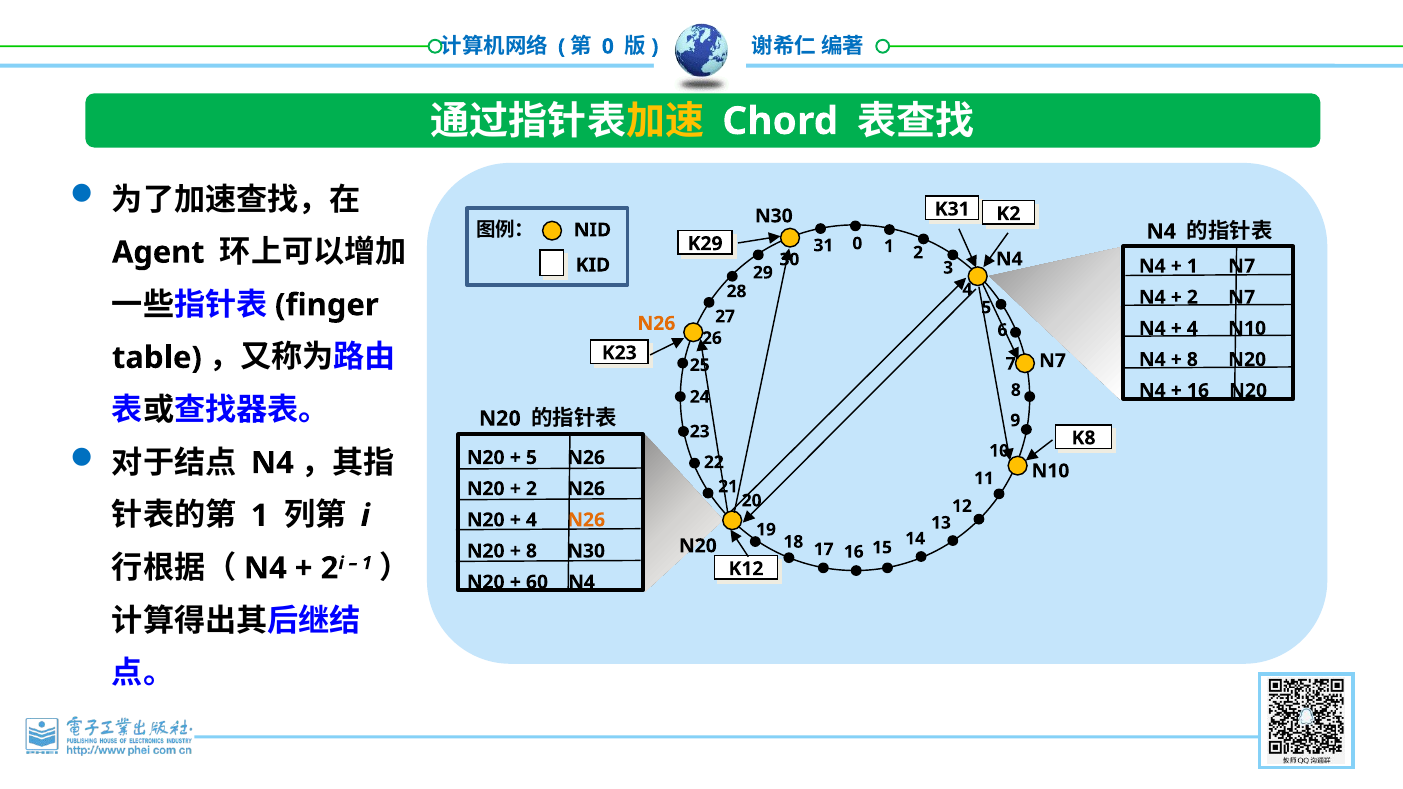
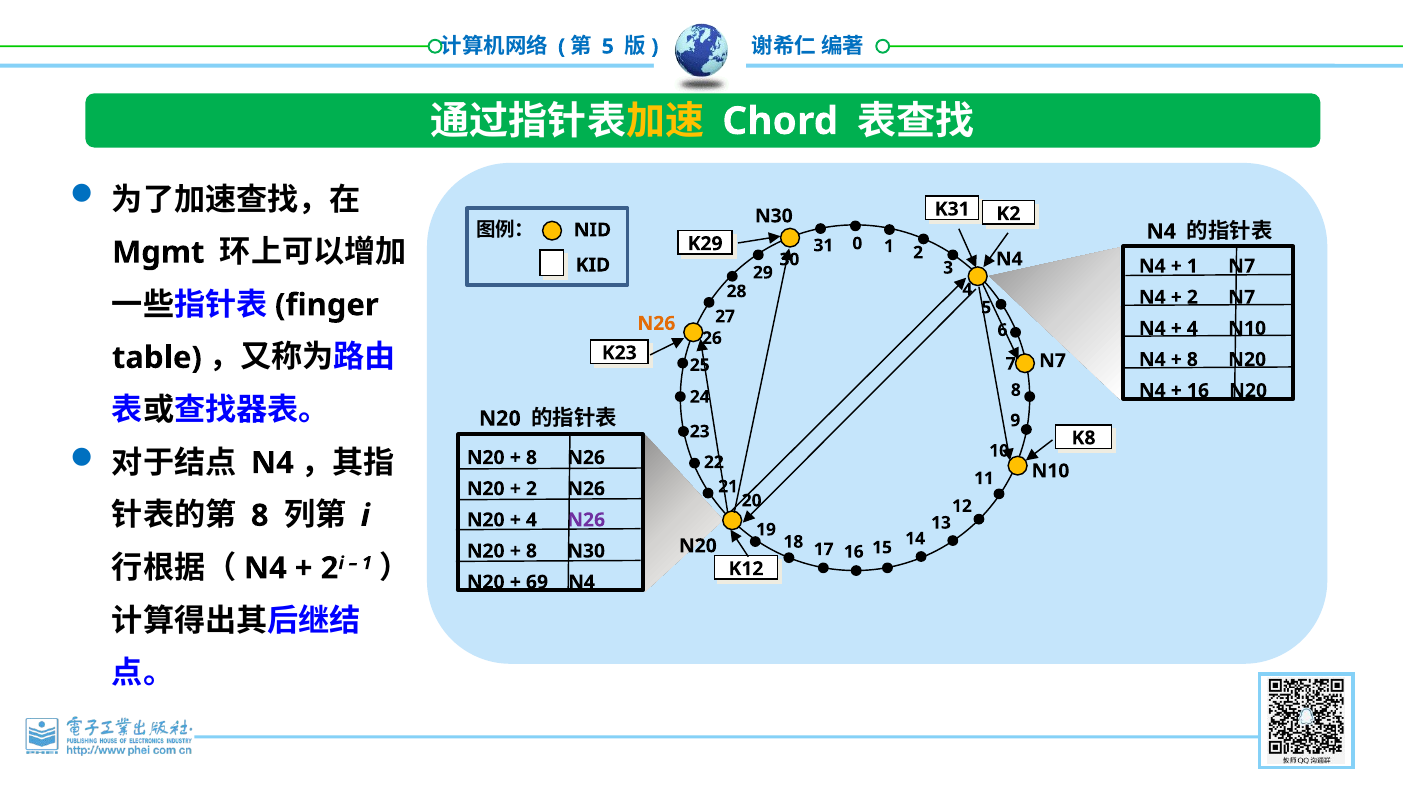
0 at (608, 47): 0 -> 5
Agent: Agent -> Mgmt
5 at (531, 458): 5 -> 8
1 at (260, 516): 1 -> 8
N26 at (586, 520) colour: orange -> purple
60: 60 -> 69
